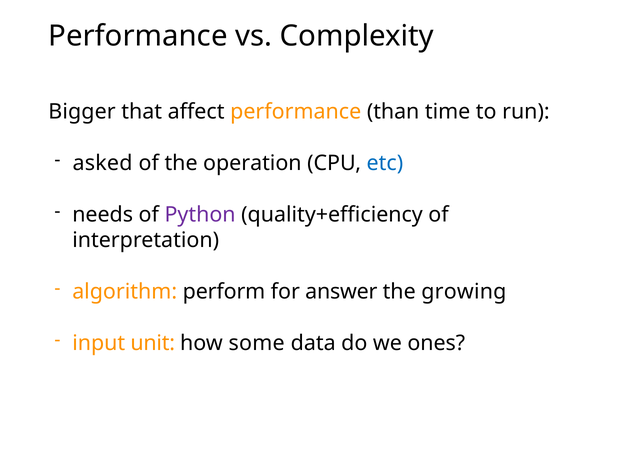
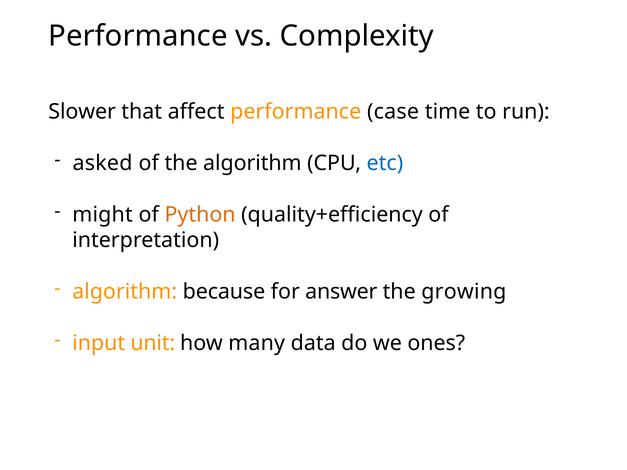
Bigger: Bigger -> Slower
than: than -> case
the operation: operation -> algorithm
needs: needs -> might
Python colour: purple -> orange
perform: perform -> because
some: some -> many
